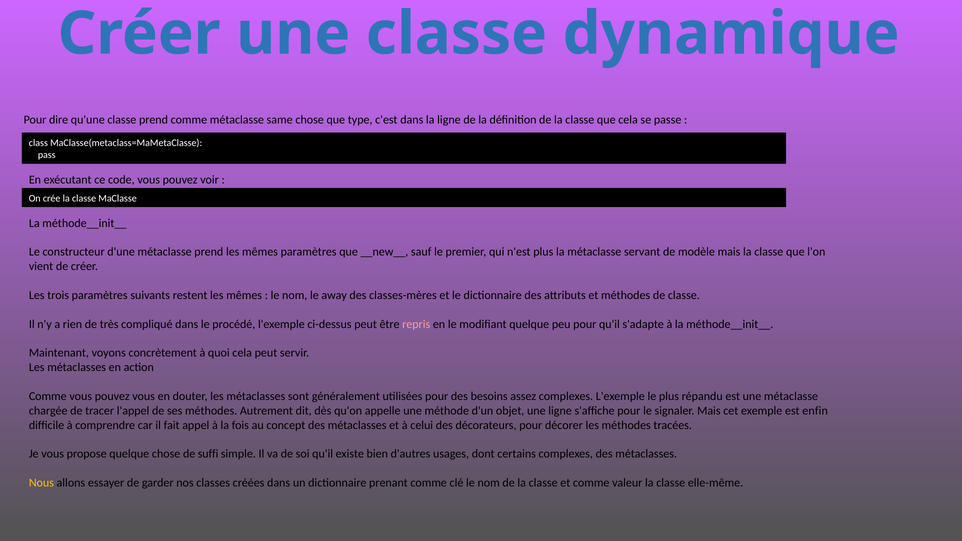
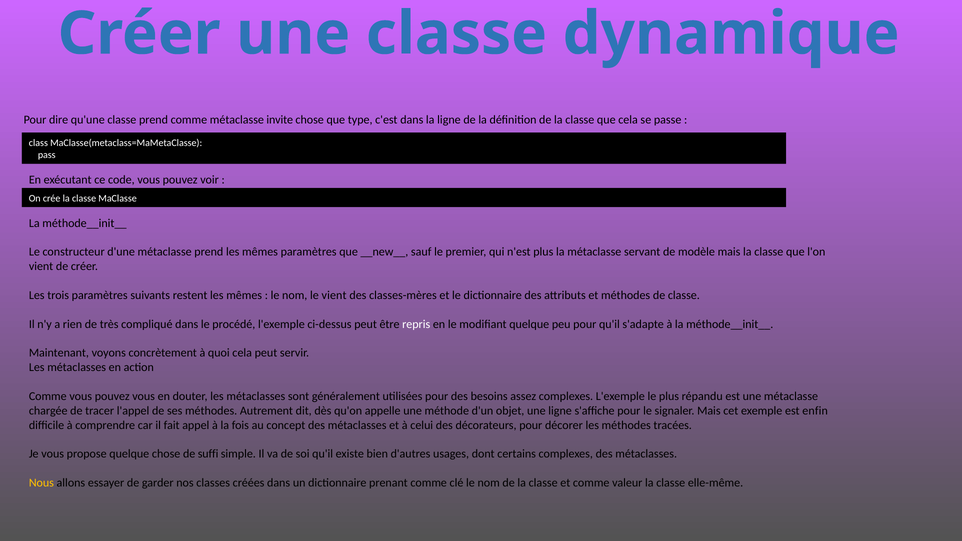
same: same -> invite
le away: away -> vient
repris colour: pink -> white
